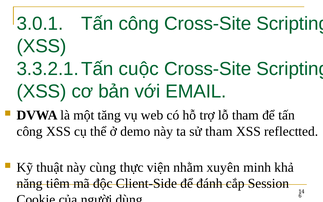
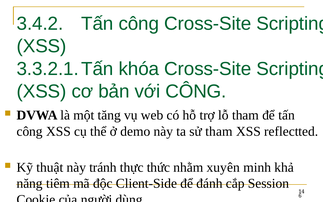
3.0.1: 3.0.1 -> 3.4.2
cuộc: cuộc -> khóa
với EMAIL: EMAIL -> CÔNG
cùng: cùng -> tránh
viện: viện -> thức
